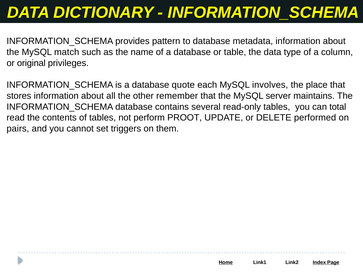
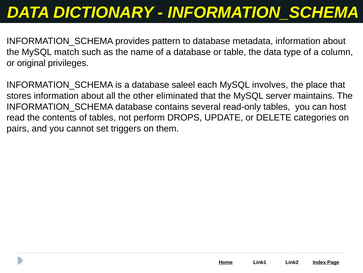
quote: quote -> saleel
remember: remember -> eliminated
total: total -> host
PROOT: PROOT -> DROPS
performed: performed -> categories
